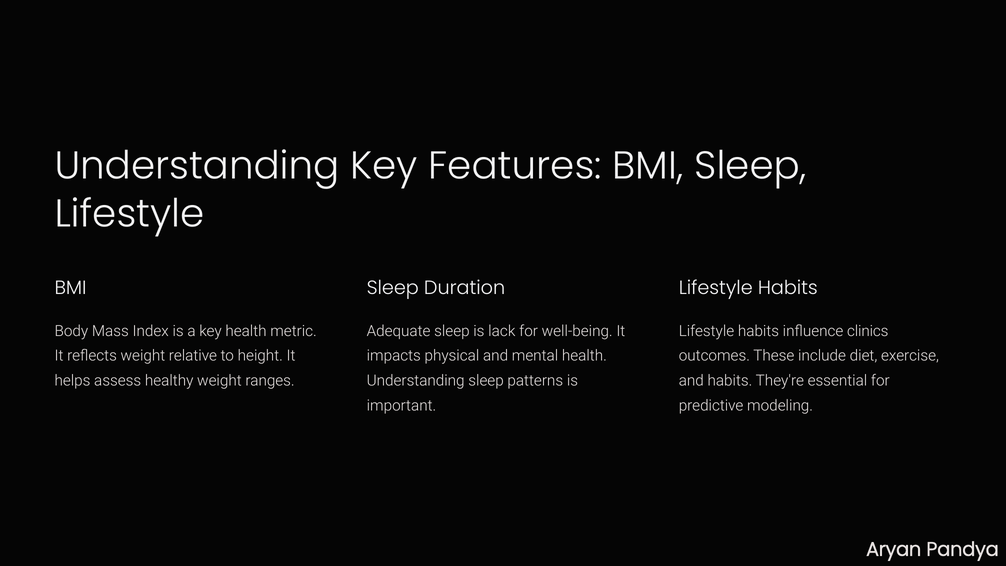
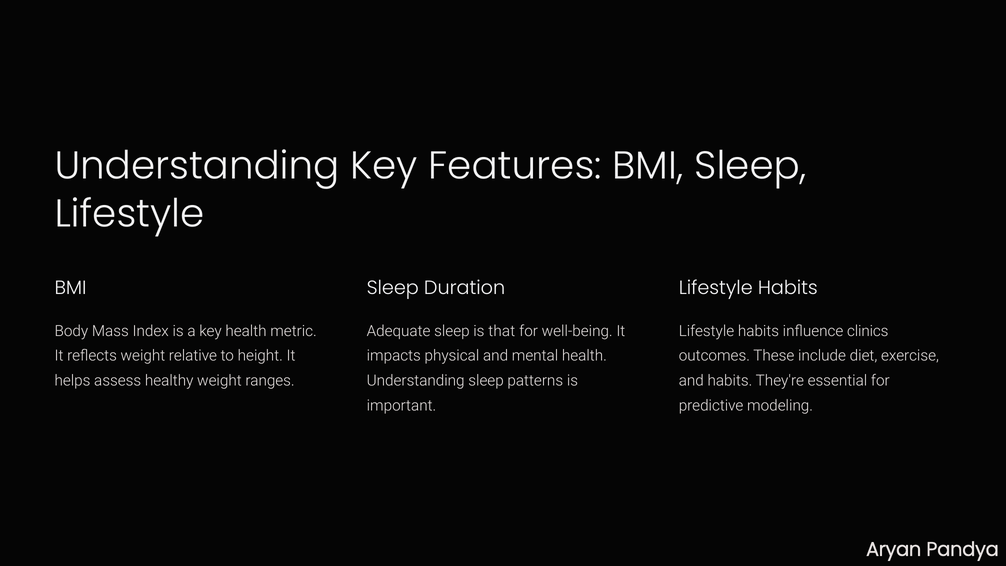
lack: lack -> that
